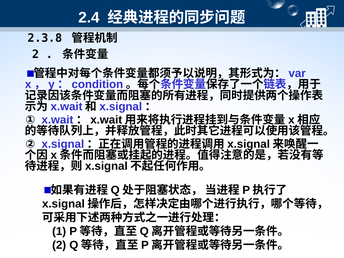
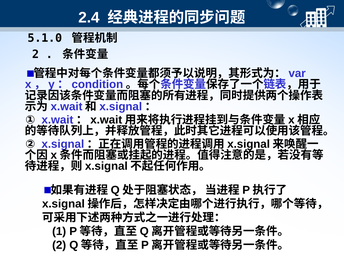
2.3.8: 2.3.8 -> 5.1.0
